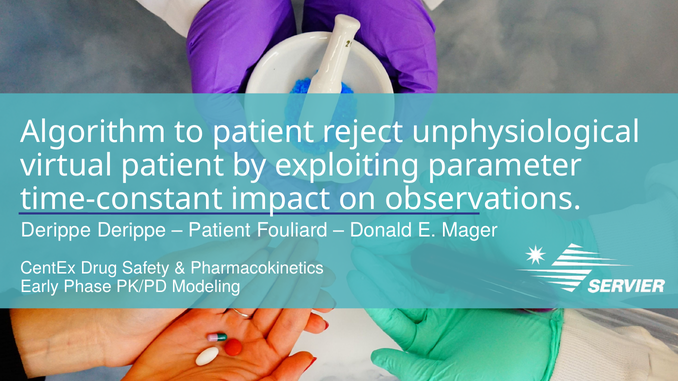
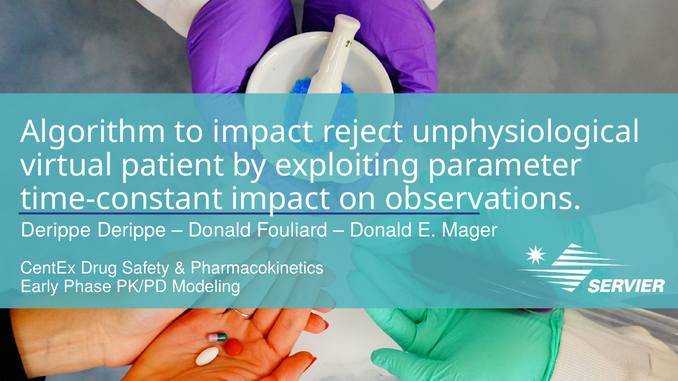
to patient: patient -> impact
Patient at (220, 230): Patient -> Donald
